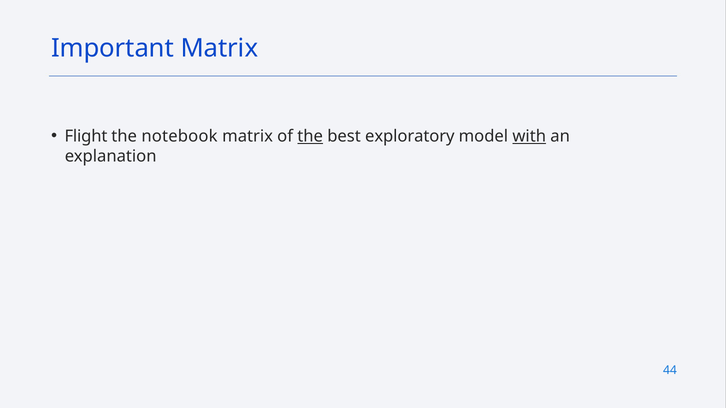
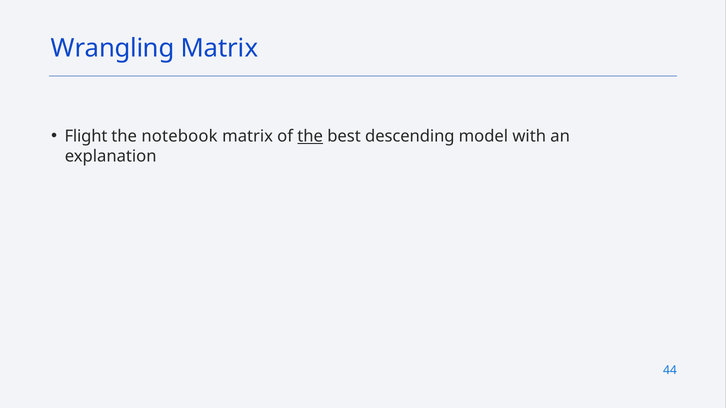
Important: Important -> Wrangling
exploratory: exploratory -> descending
with underline: present -> none
